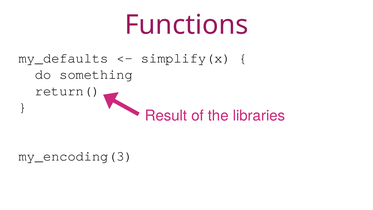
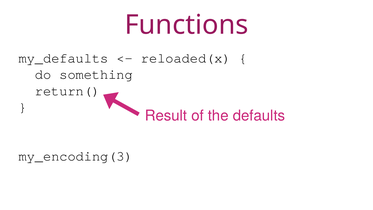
simplify(x: simplify(x -> reloaded(x
libraries: libraries -> defaults
